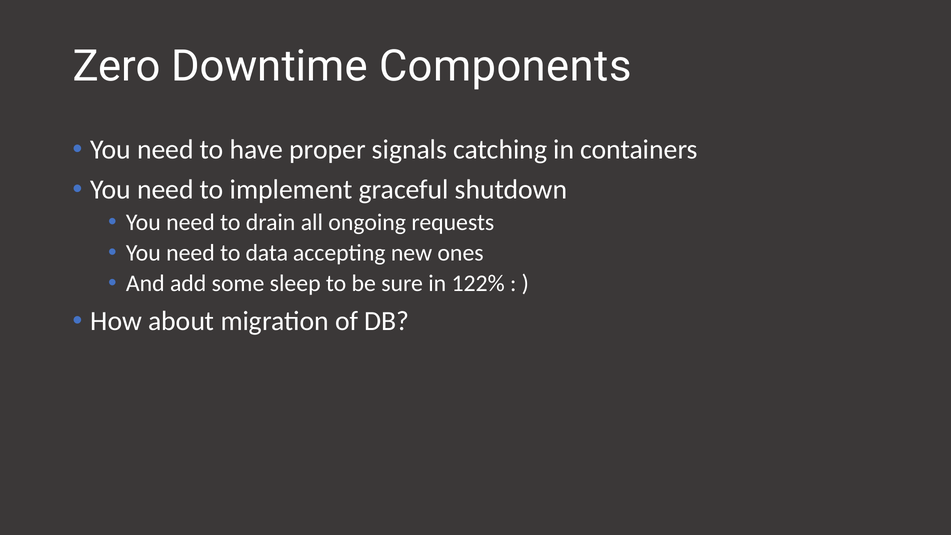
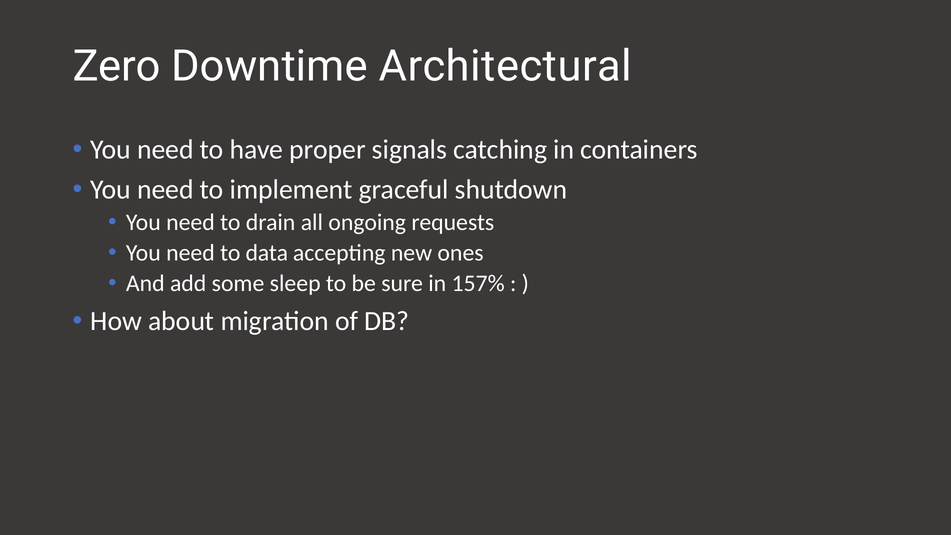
Components: Components -> Architectural
122%: 122% -> 157%
